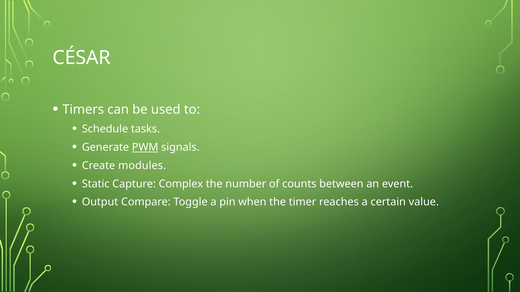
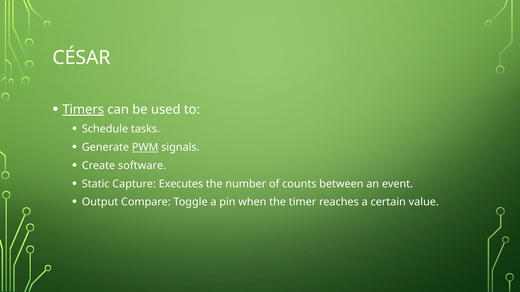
Timers underline: none -> present
modules: modules -> software
Complex: Complex -> Executes
